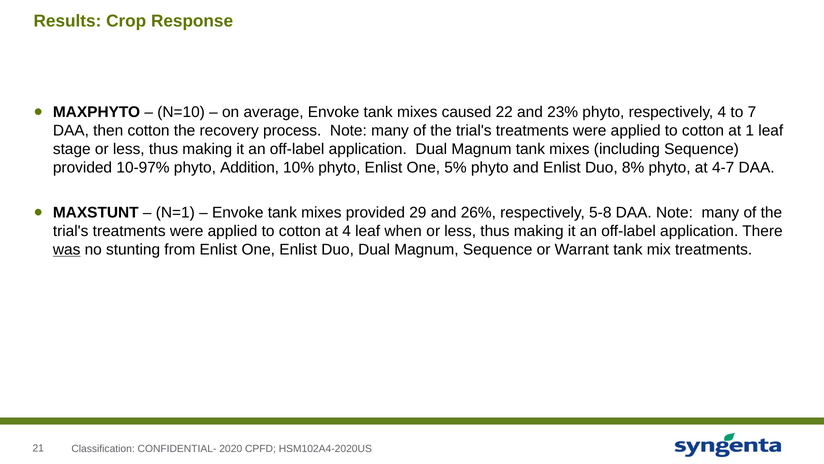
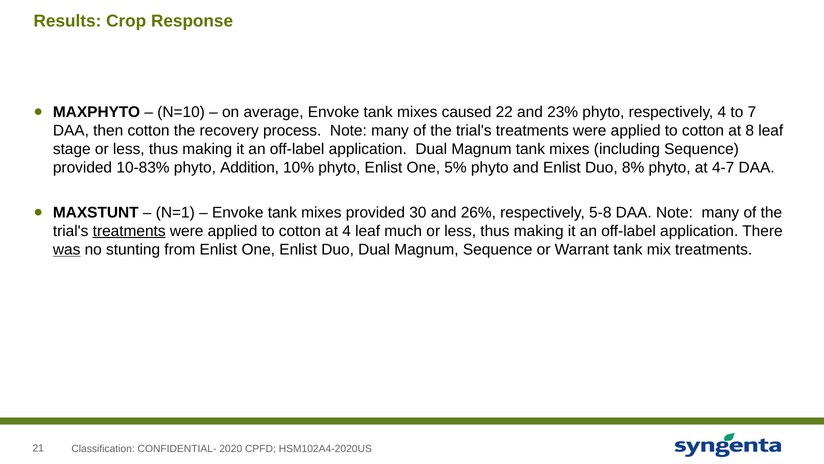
1: 1 -> 8
10-97%: 10-97% -> 10-83%
29: 29 -> 30
treatments at (129, 231) underline: none -> present
when: when -> much
